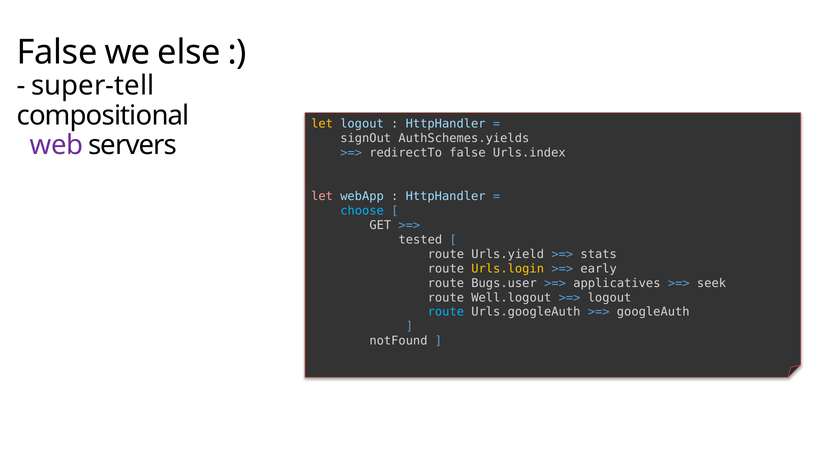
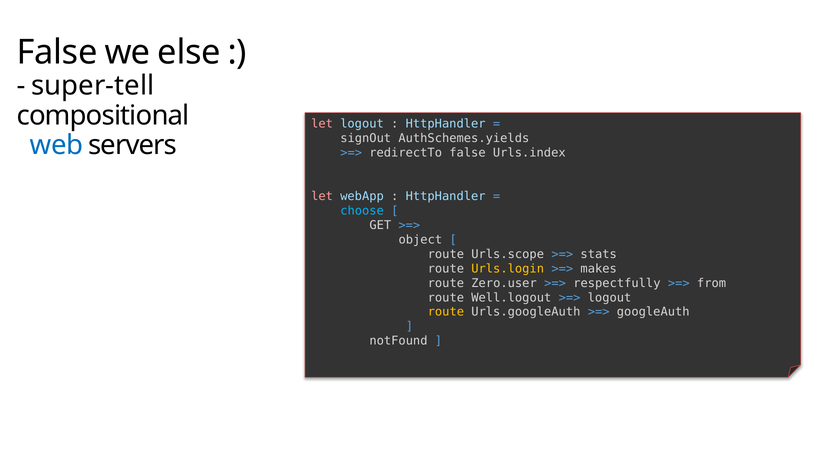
let at (322, 124) colour: yellow -> pink
web colour: purple -> blue
tested: tested -> object
Urls.yield: Urls.yield -> Urls.scope
early: early -> makes
Bugs.user: Bugs.user -> Zero.user
applicatives: applicatives -> respectfully
seek: seek -> from
route at (446, 312) colour: light blue -> yellow
